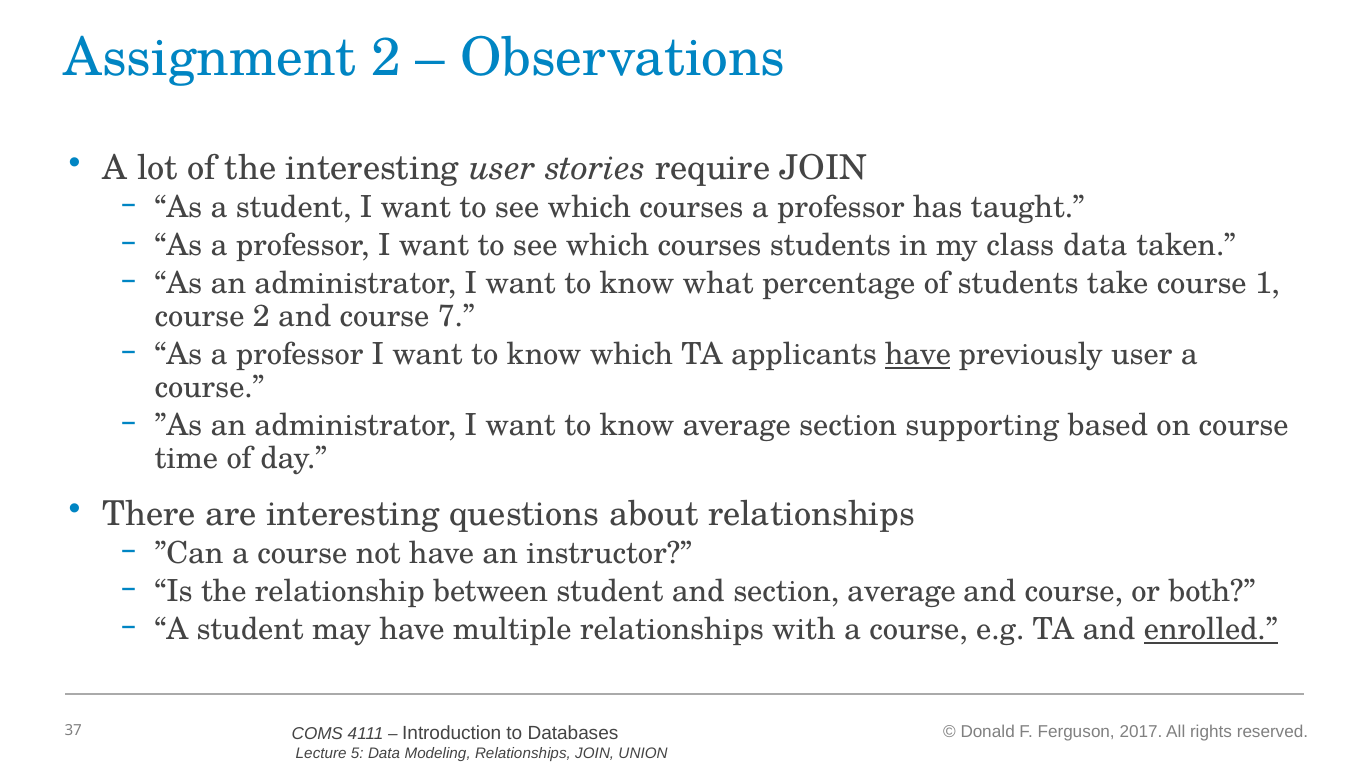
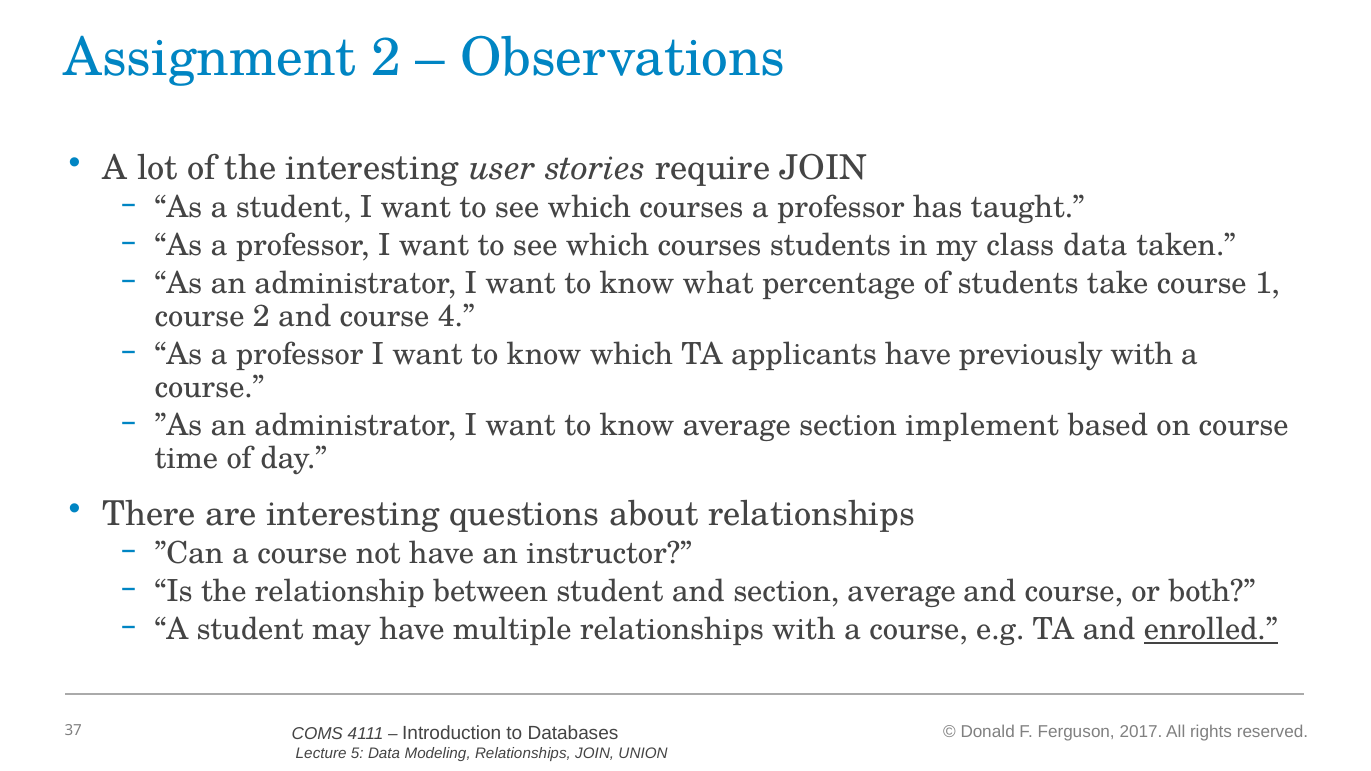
7: 7 -> 4
have at (918, 355) underline: present -> none
previously user: user -> with
supporting: supporting -> implement
